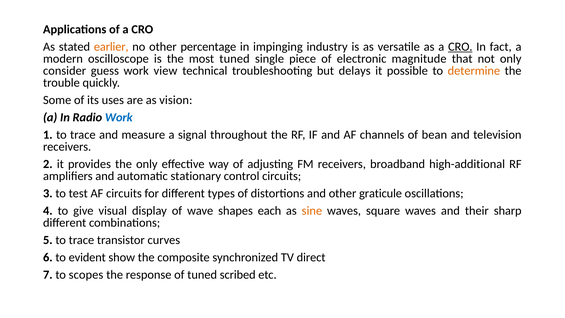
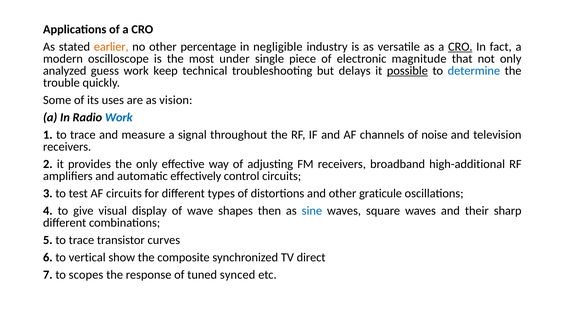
impinging: impinging -> negligible
most tuned: tuned -> under
consider: consider -> analyzed
view: view -> keep
possible underline: none -> present
determine colour: orange -> blue
bean: bean -> noise
stationary: stationary -> effectively
each: each -> then
sine colour: orange -> blue
evident: evident -> vertical
scribed: scribed -> synced
